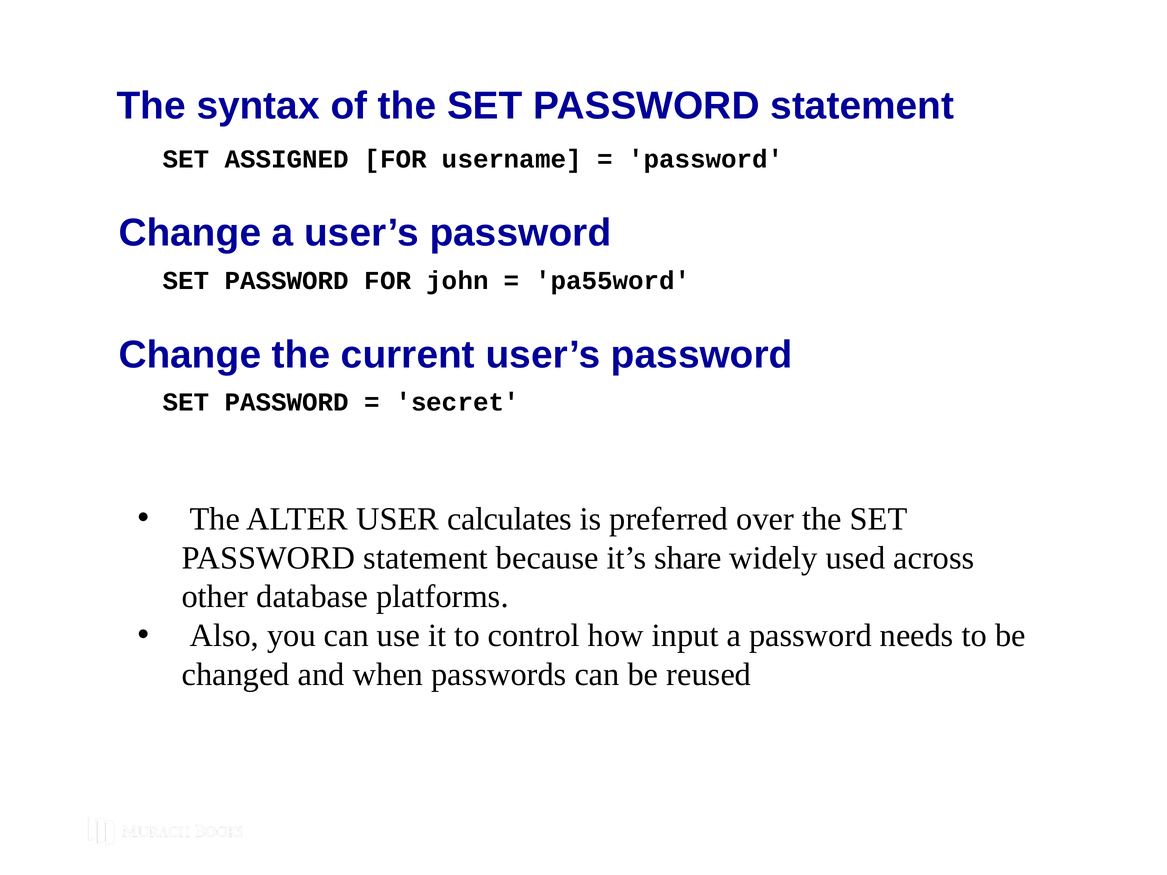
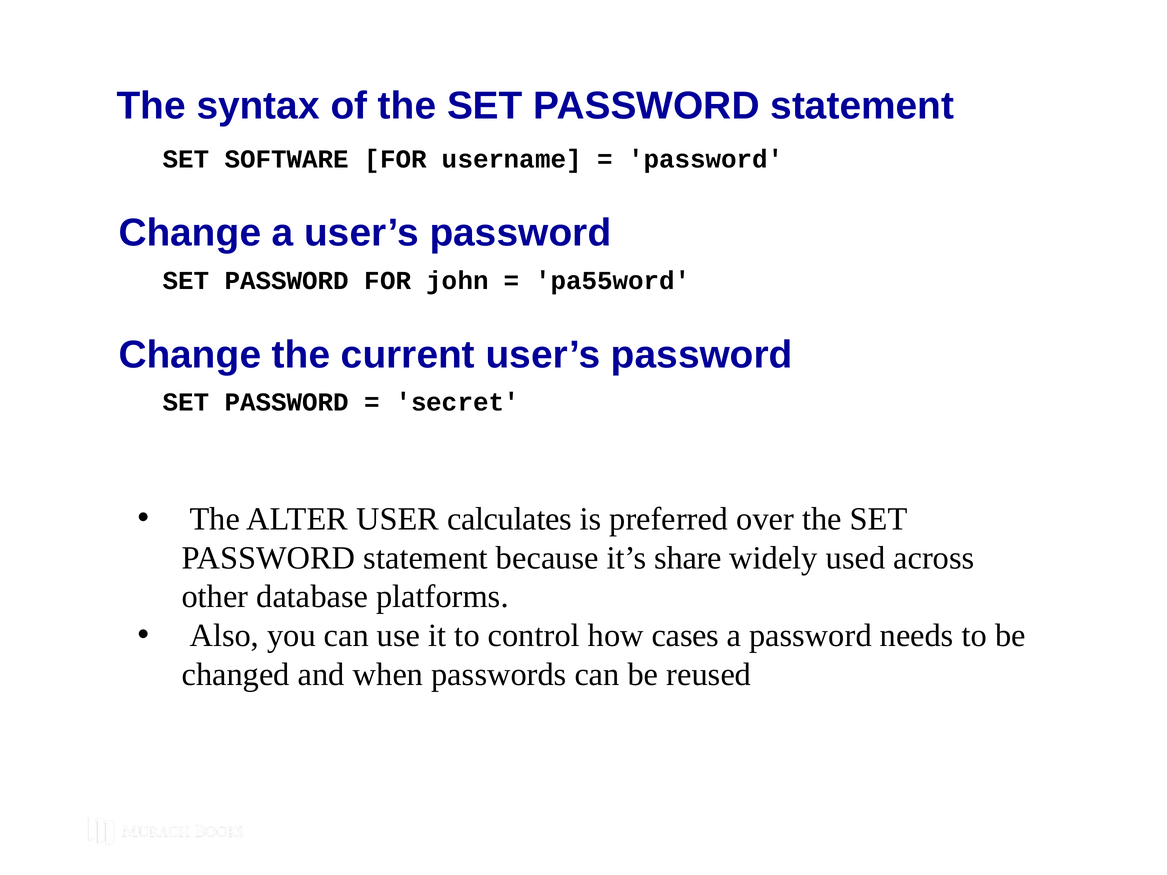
ASSIGNED: ASSIGNED -> SOFTWARE
input: input -> cases
